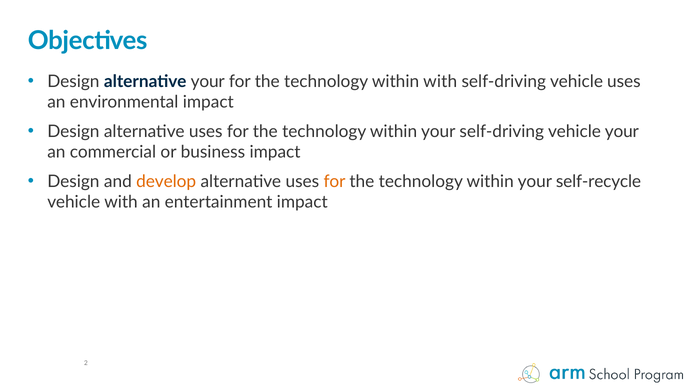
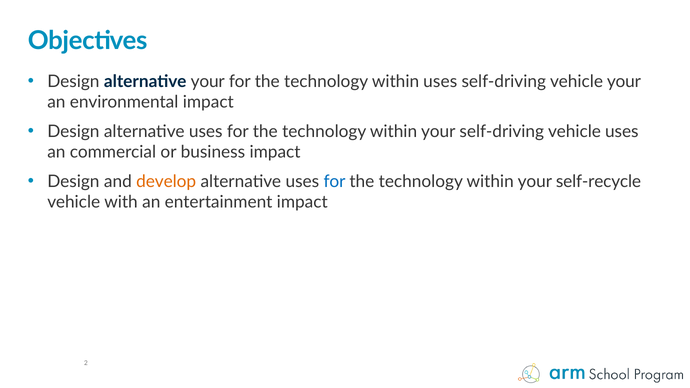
within with: with -> uses
vehicle uses: uses -> your
vehicle your: your -> uses
for at (335, 182) colour: orange -> blue
